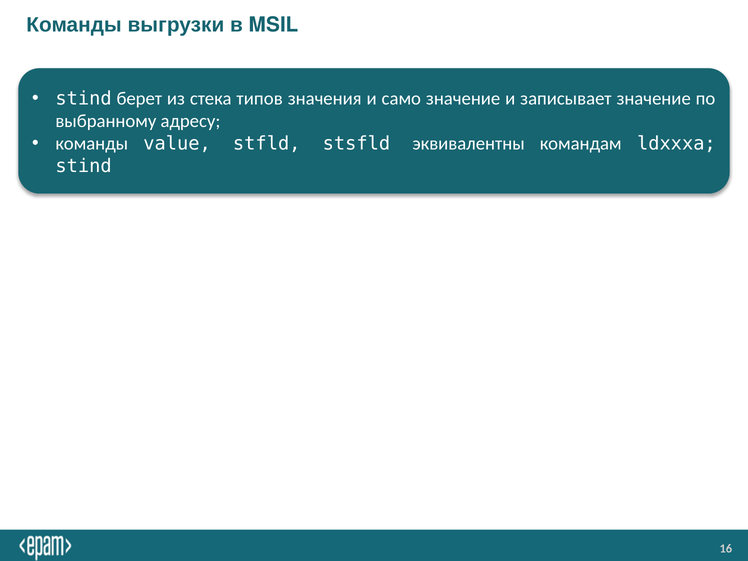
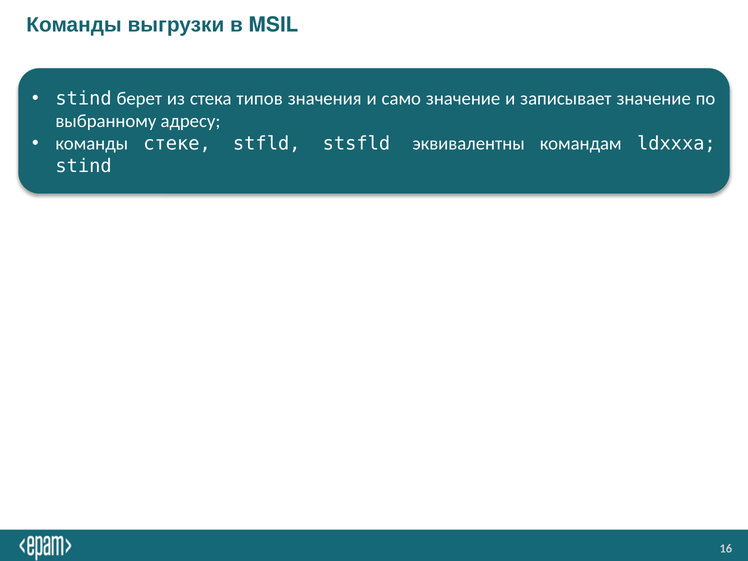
value: value -> стеке
